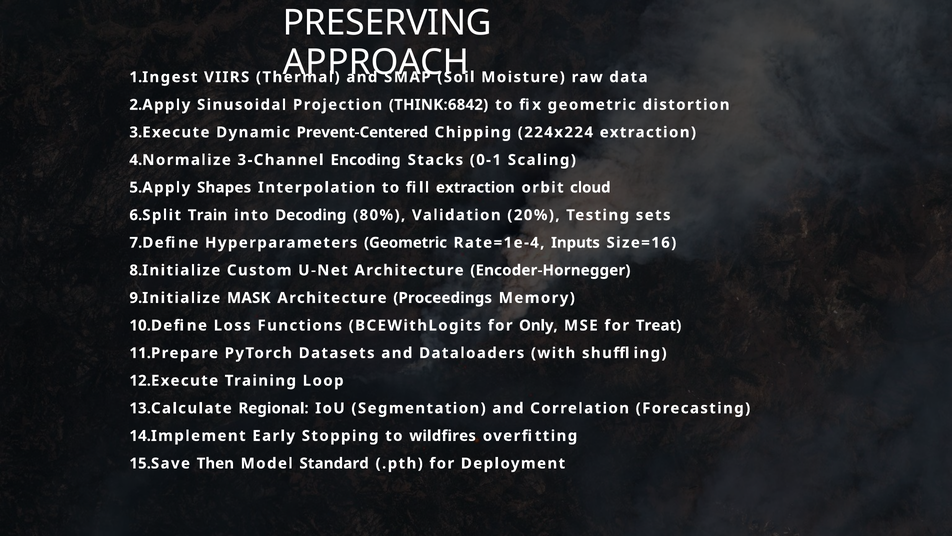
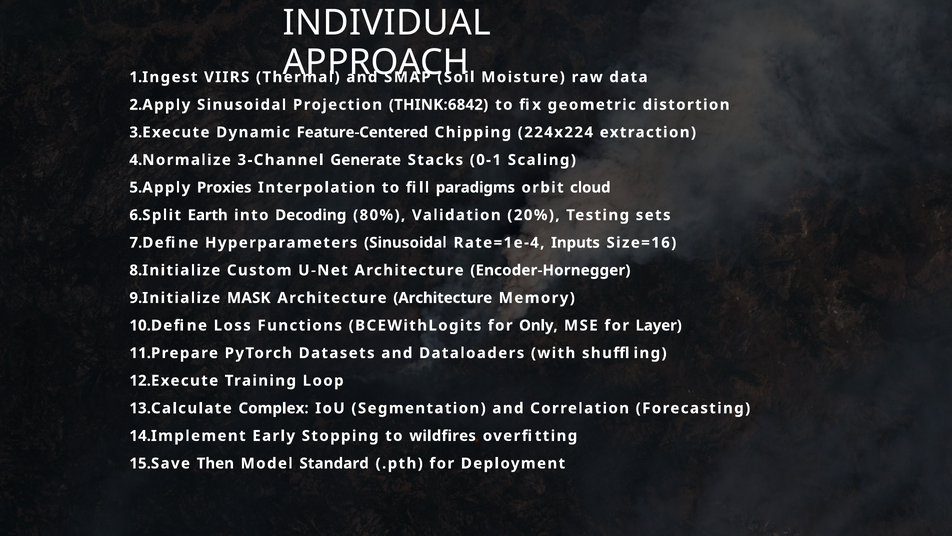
PRESERVING: PRESERVING -> INDIVIDUAL
Prevent-Centered: Prevent-Centered -> Feature-Centered
Encoding: Encoding -> Generate
Shapes: Shapes -> Proxies
fill extraction: extraction -> paradigms
Train: Train -> Earth
Hyperparameters Geometric: Geometric -> Sinusoidal
Architecture Proceedings: Proceedings -> Architecture
Treat: Treat -> Layer
Regional: Regional -> Complex
